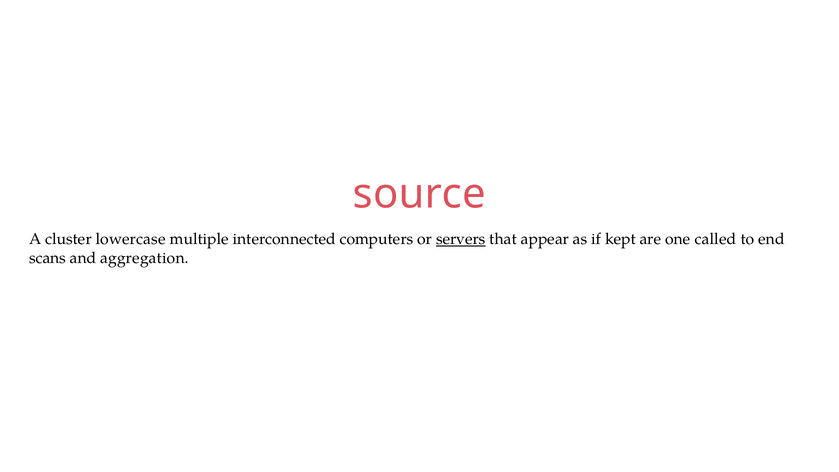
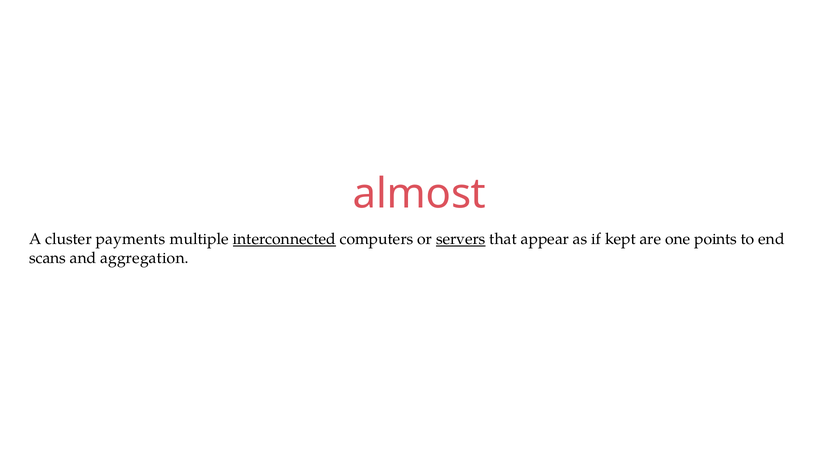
source: source -> almost
lowercase: lowercase -> payments
interconnected underline: none -> present
called: called -> points
